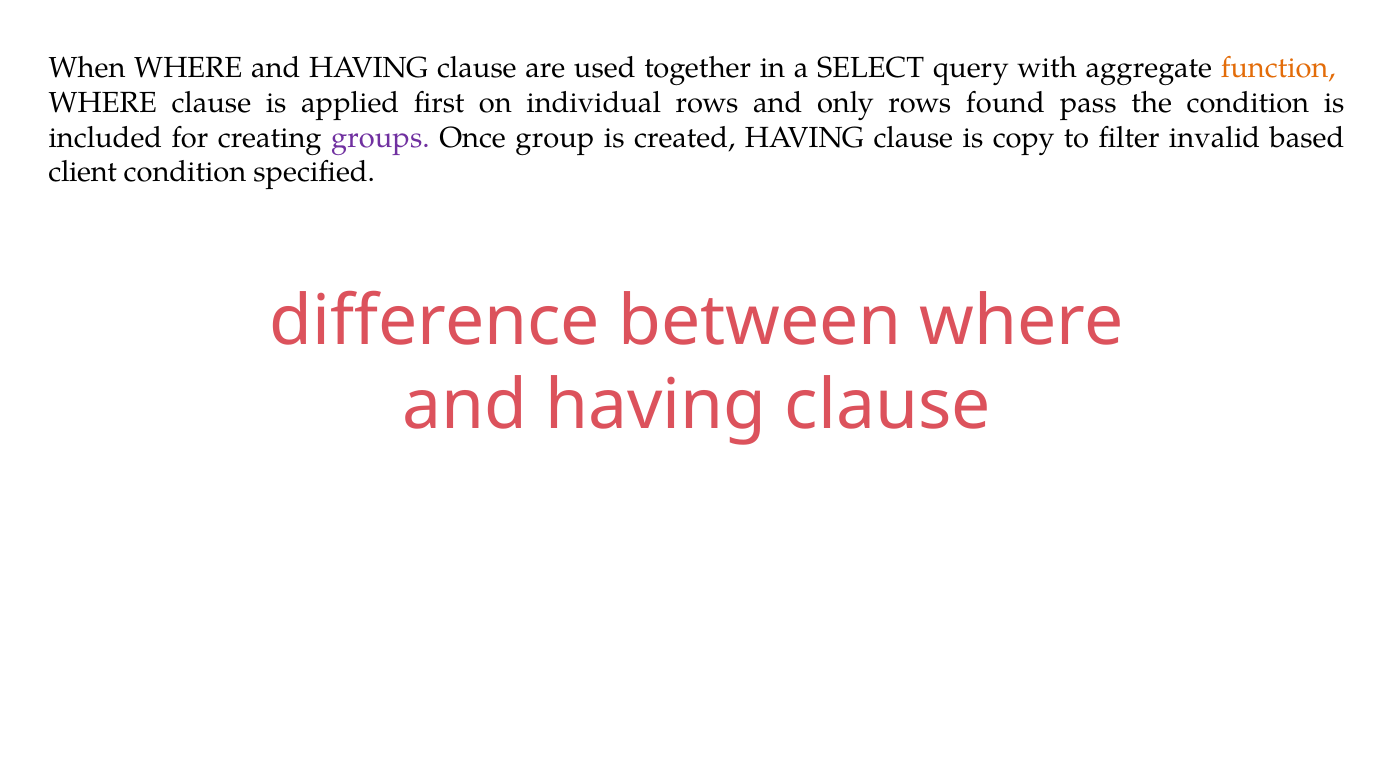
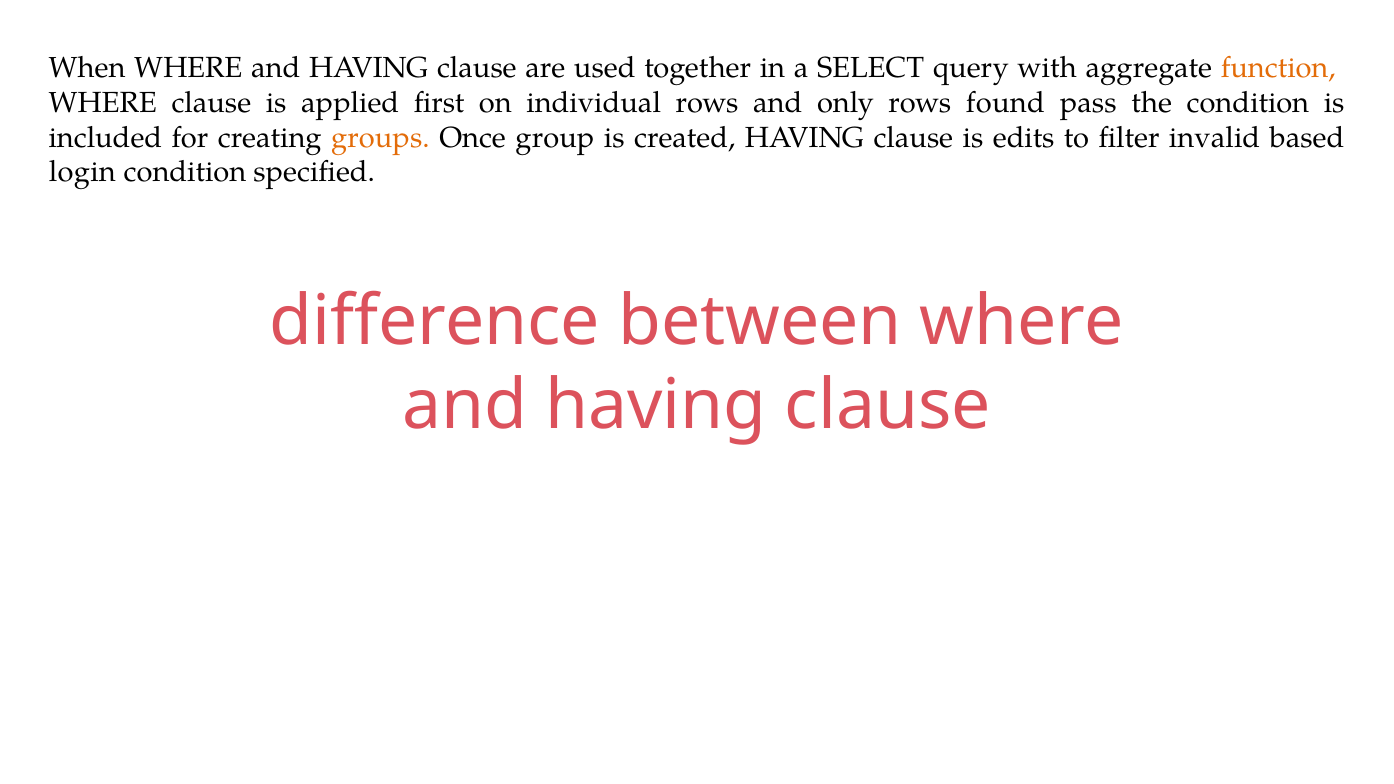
groups colour: purple -> orange
copy: copy -> edits
client: client -> login
